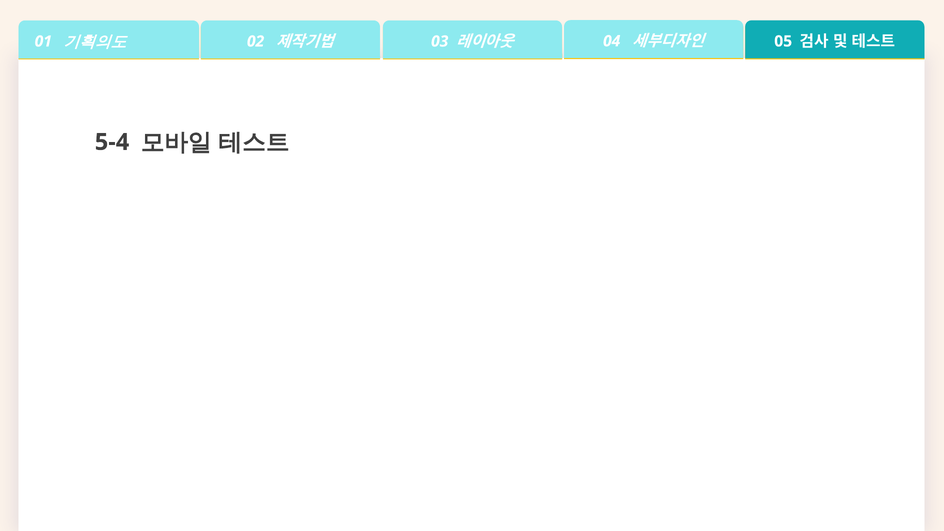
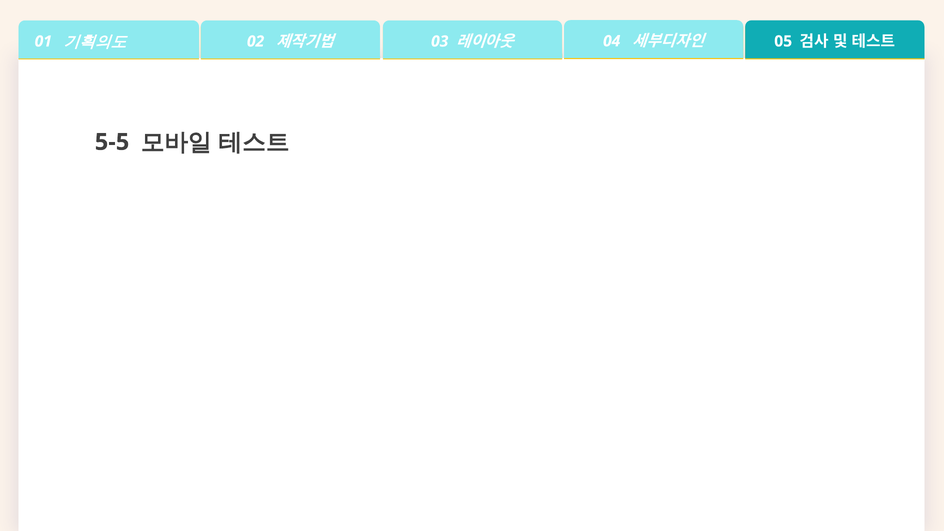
5-4: 5-4 -> 5-5
